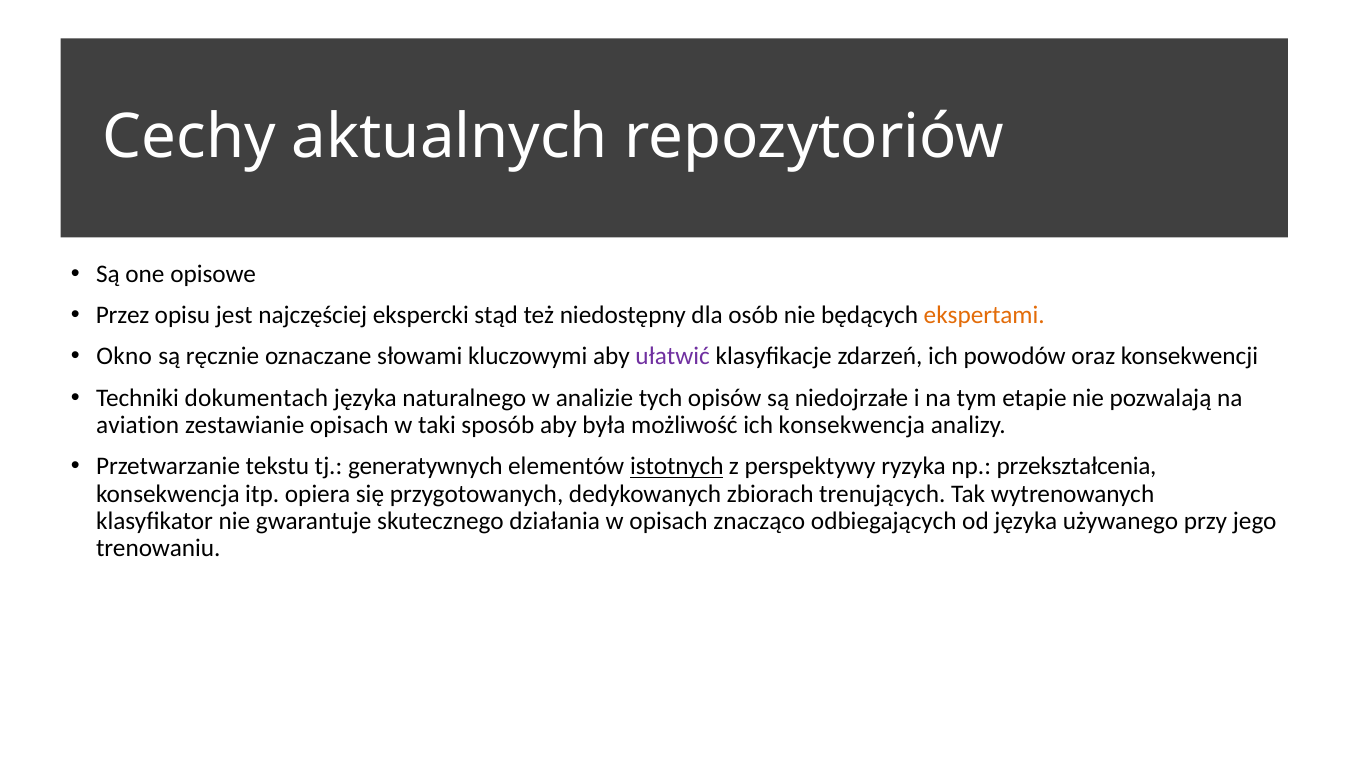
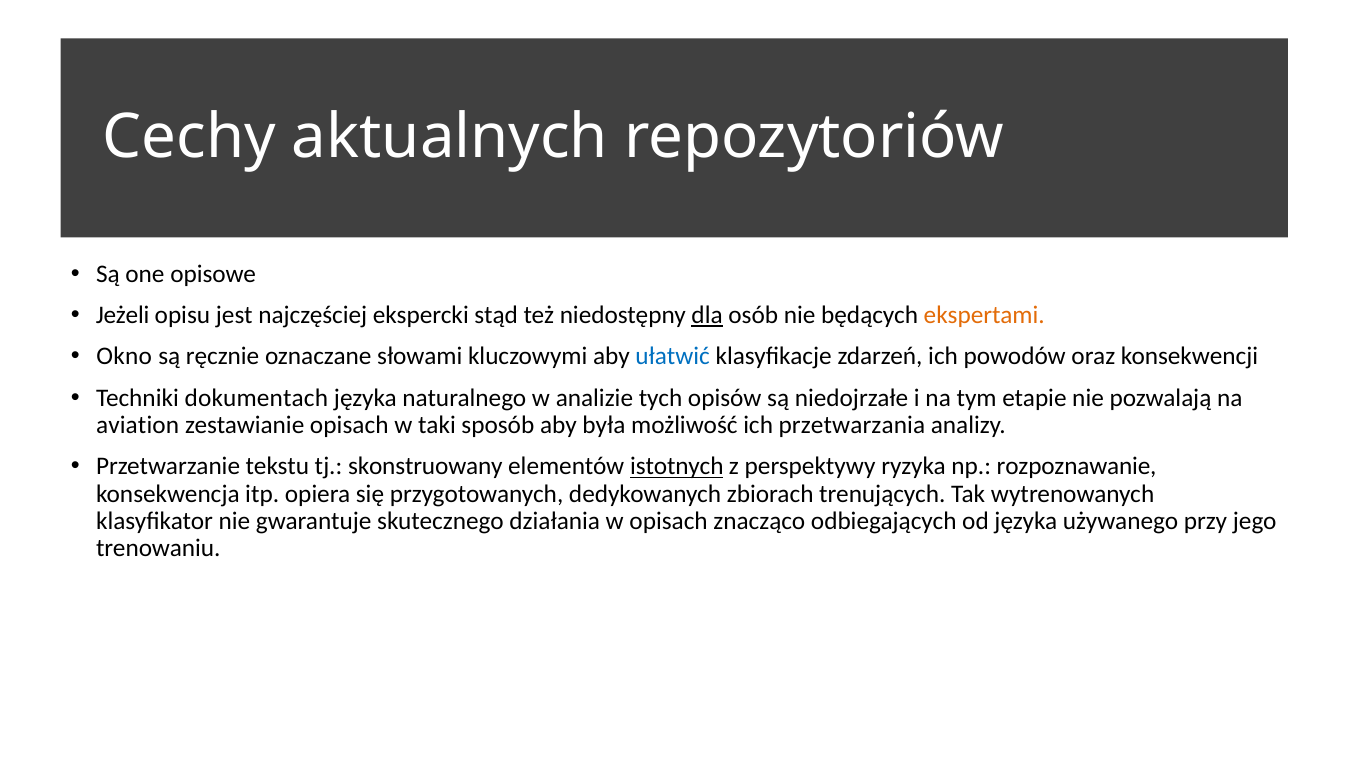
Przez: Przez -> Jeżeli
dla underline: none -> present
ułatwić colour: purple -> blue
ich konsekwencja: konsekwencja -> przetwarzania
generatywnych: generatywnych -> skonstruowany
przekształcenia: przekształcenia -> rozpoznawanie
